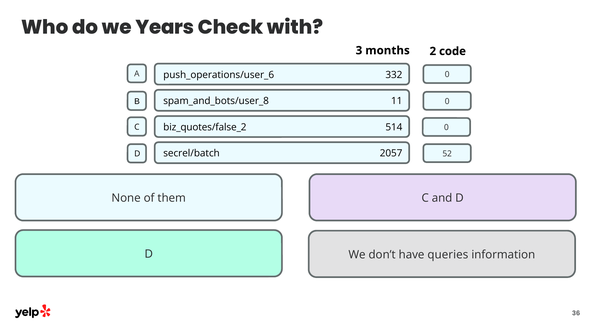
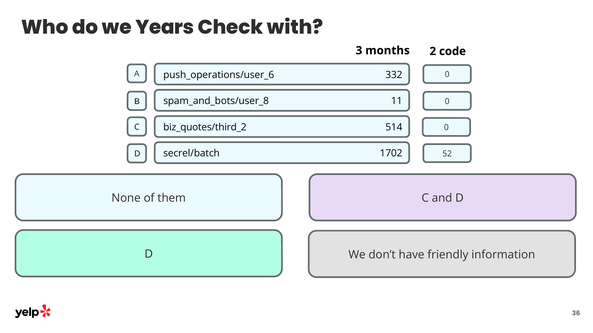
biz_quotes/false_2: biz_quotes/false_2 -> biz_quotes/third_2
2057: 2057 -> 1702
queries: queries -> friendly
